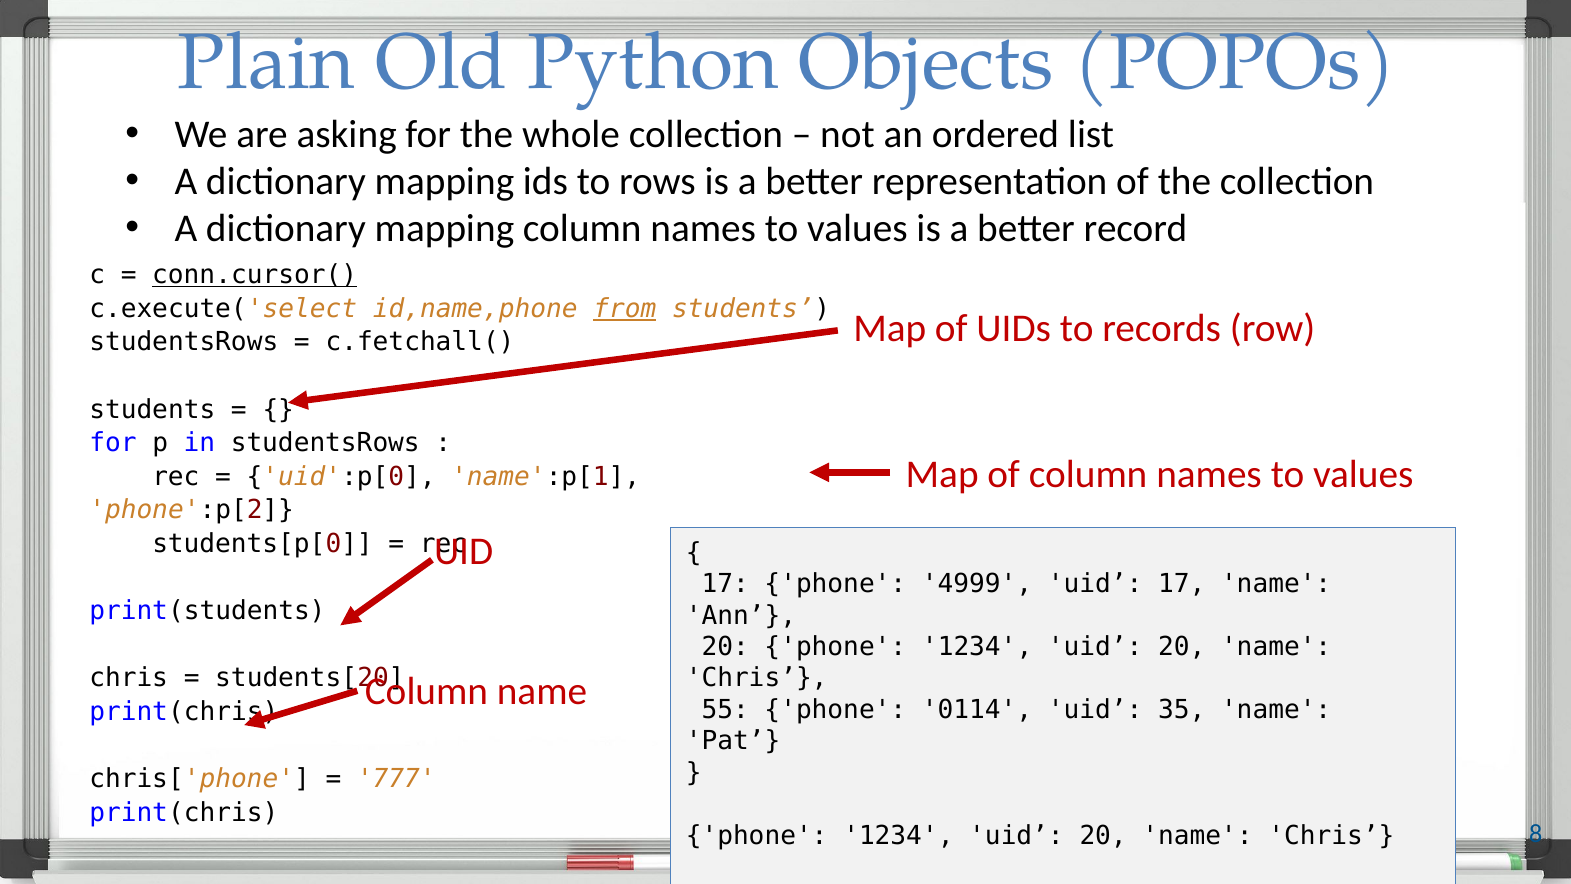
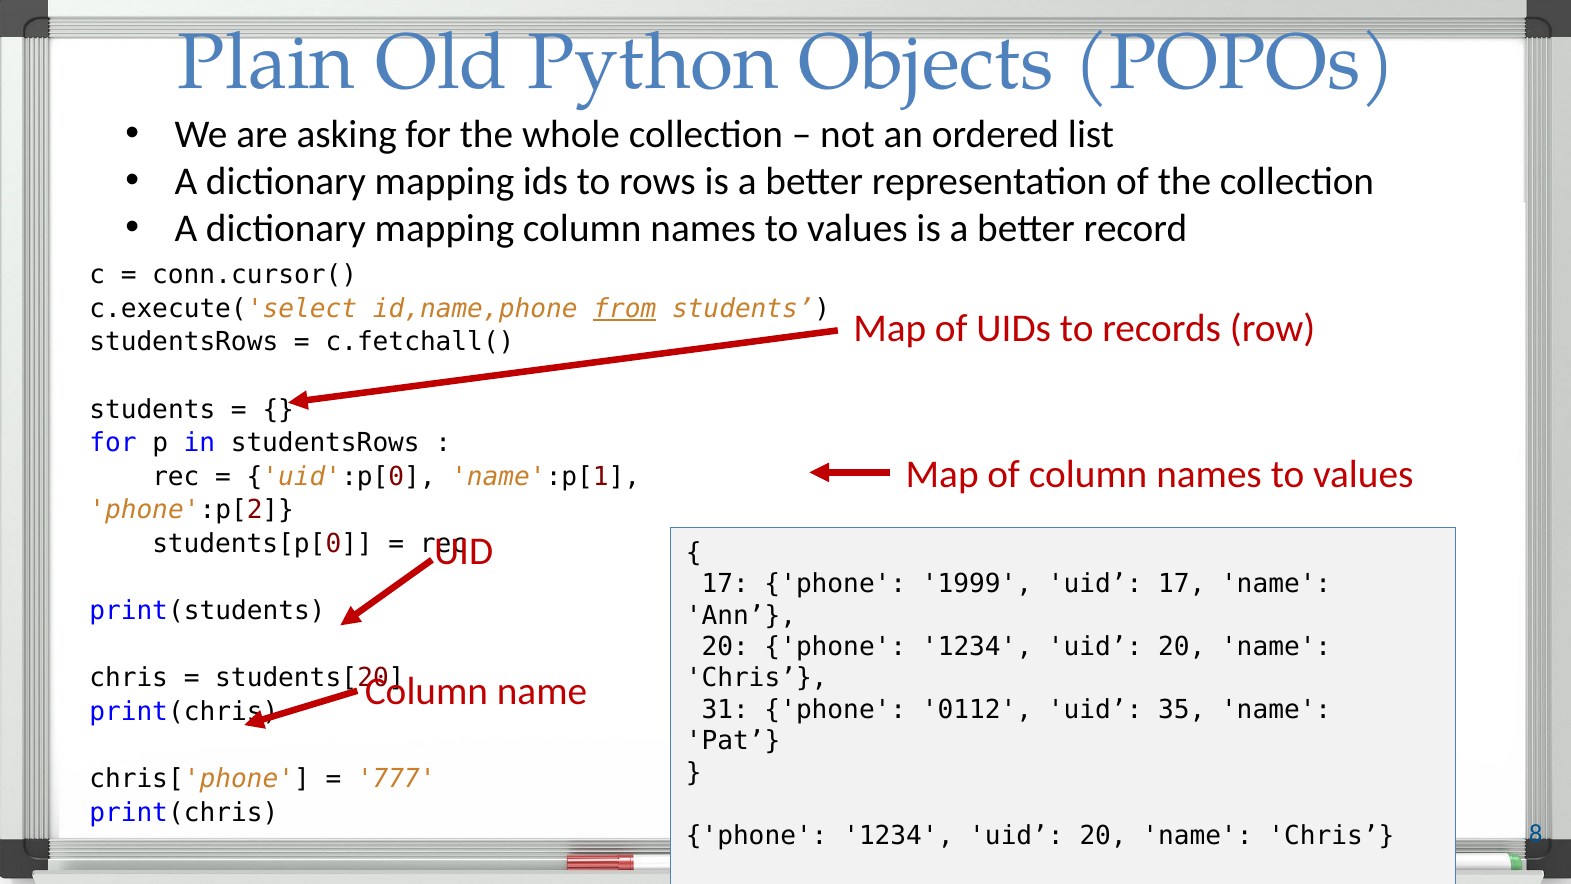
conn.cursor( underline: present -> none
4999: 4999 -> 1999
55: 55 -> 31
0114: 0114 -> 0112
